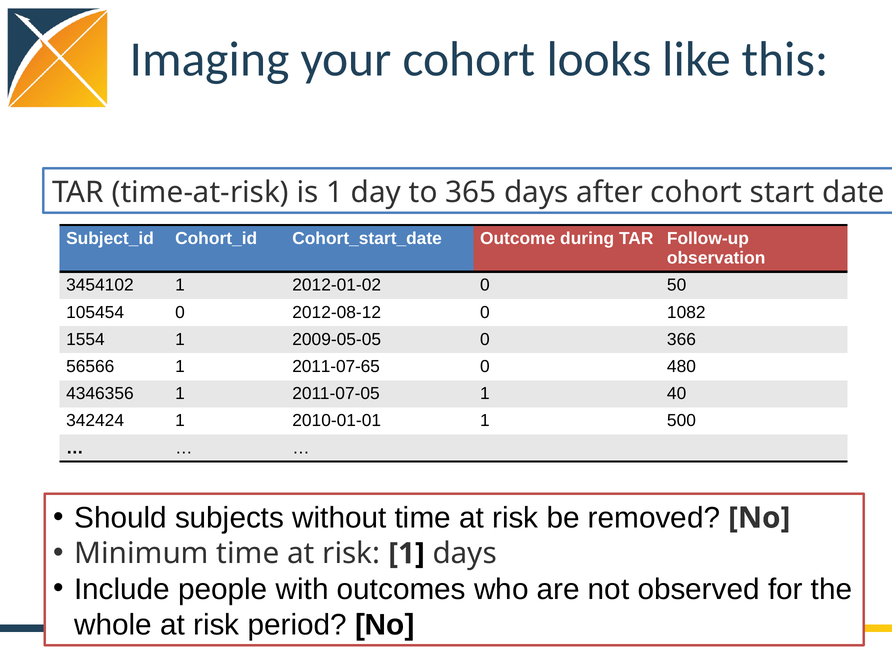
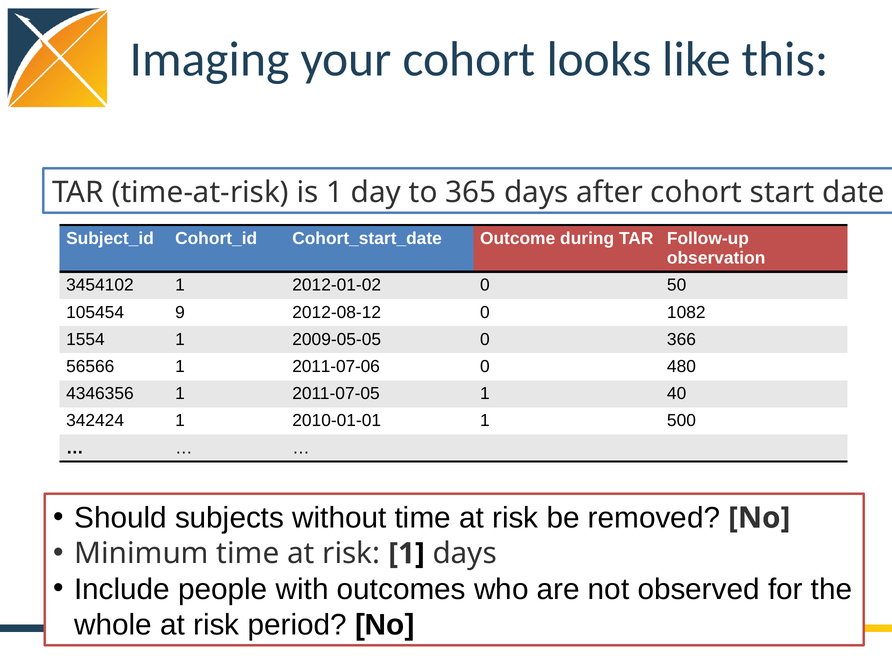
105454 0: 0 -> 9
2011-07-65: 2011-07-65 -> 2011-07-06
